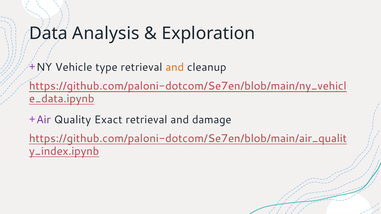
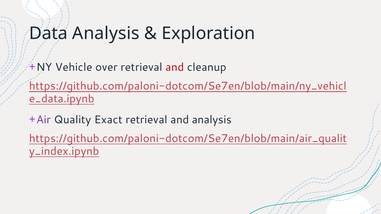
type: type -> over
and at (175, 67) colour: orange -> red
and damage: damage -> analysis
